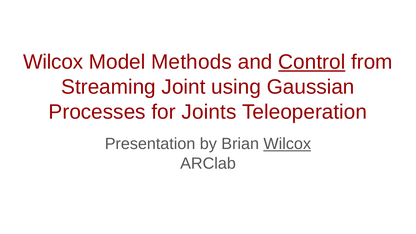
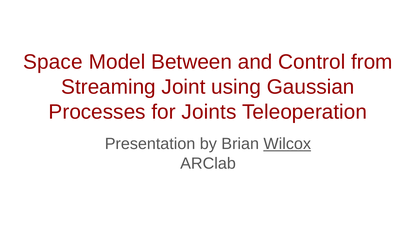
Wilcox at (53, 62): Wilcox -> Space
Methods: Methods -> Between
Control underline: present -> none
